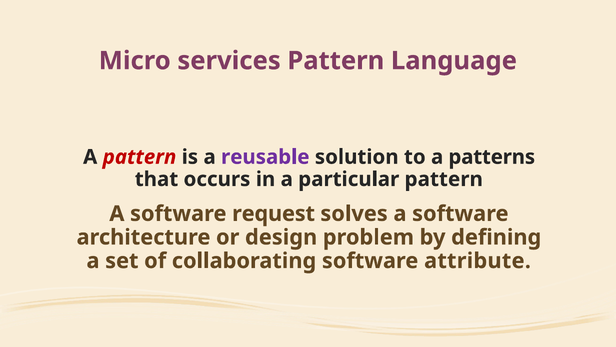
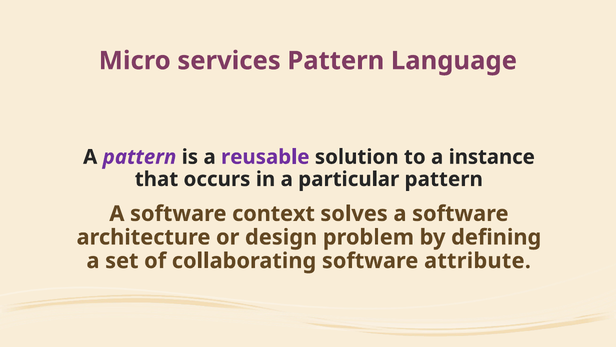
pattern at (139, 157) colour: red -> purple
patterns: patterns -> instance
request: request -> context
